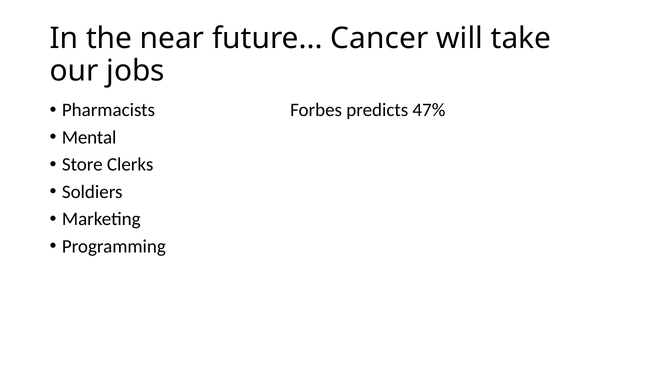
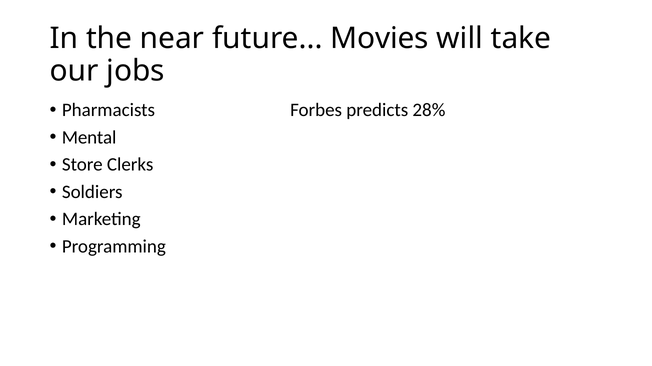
Cancer: Cancer -> Movies
47%: 47% -> 28%
